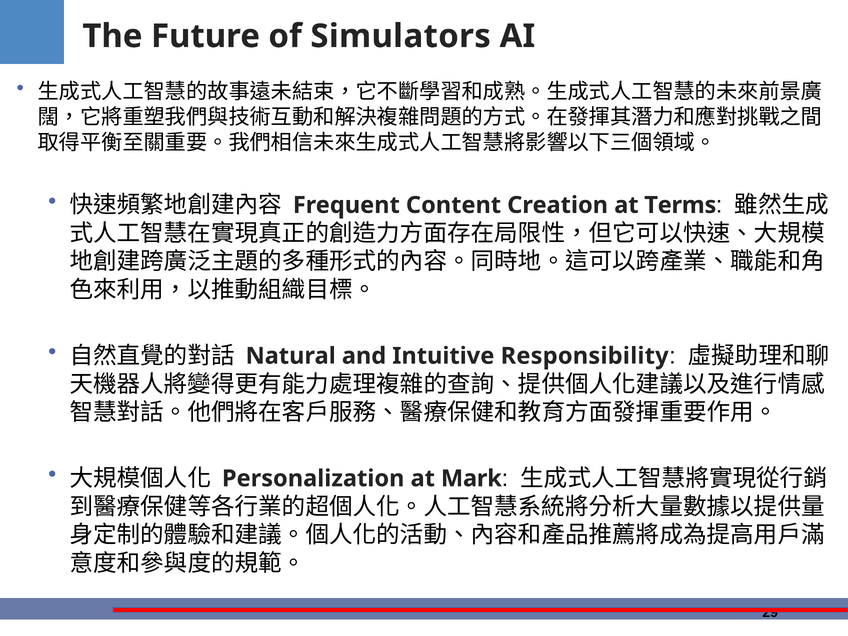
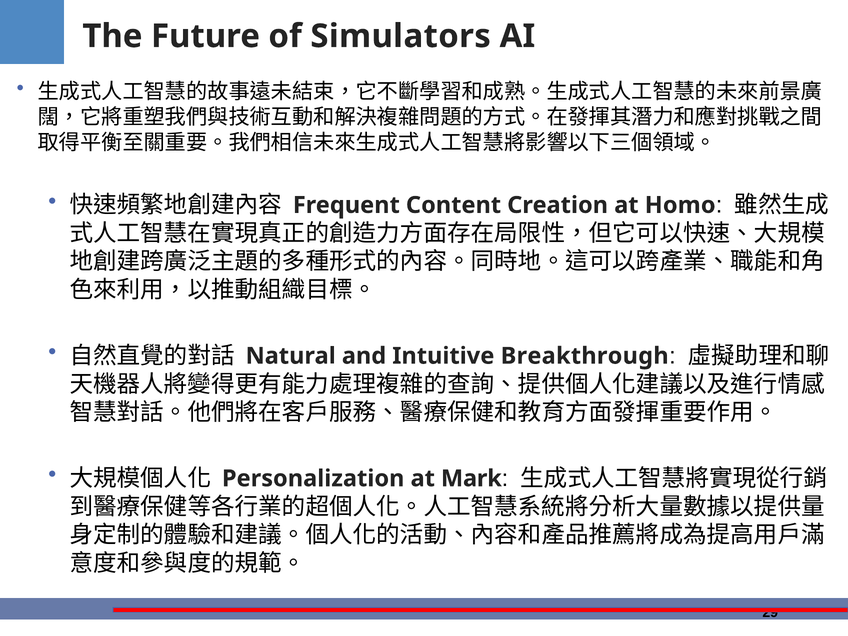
Terms: Terms -> Homo
Responsibility: Responsibility -> Breakthrough
